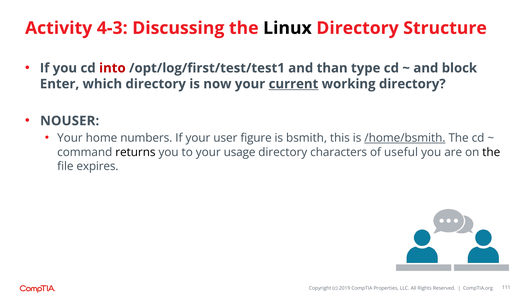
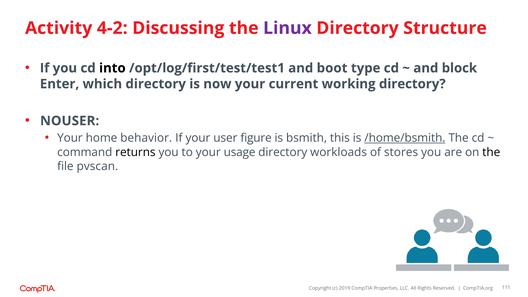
4-3: 4-3 -> 4-2
Linux colour: black -> purple
into colour: red -> black
than: than -> boot
current underline: present -> none
numbers: numbers -> behavior
characters: characters -> workloads
useful: useful -> stores
expires: expires -> pvscan
